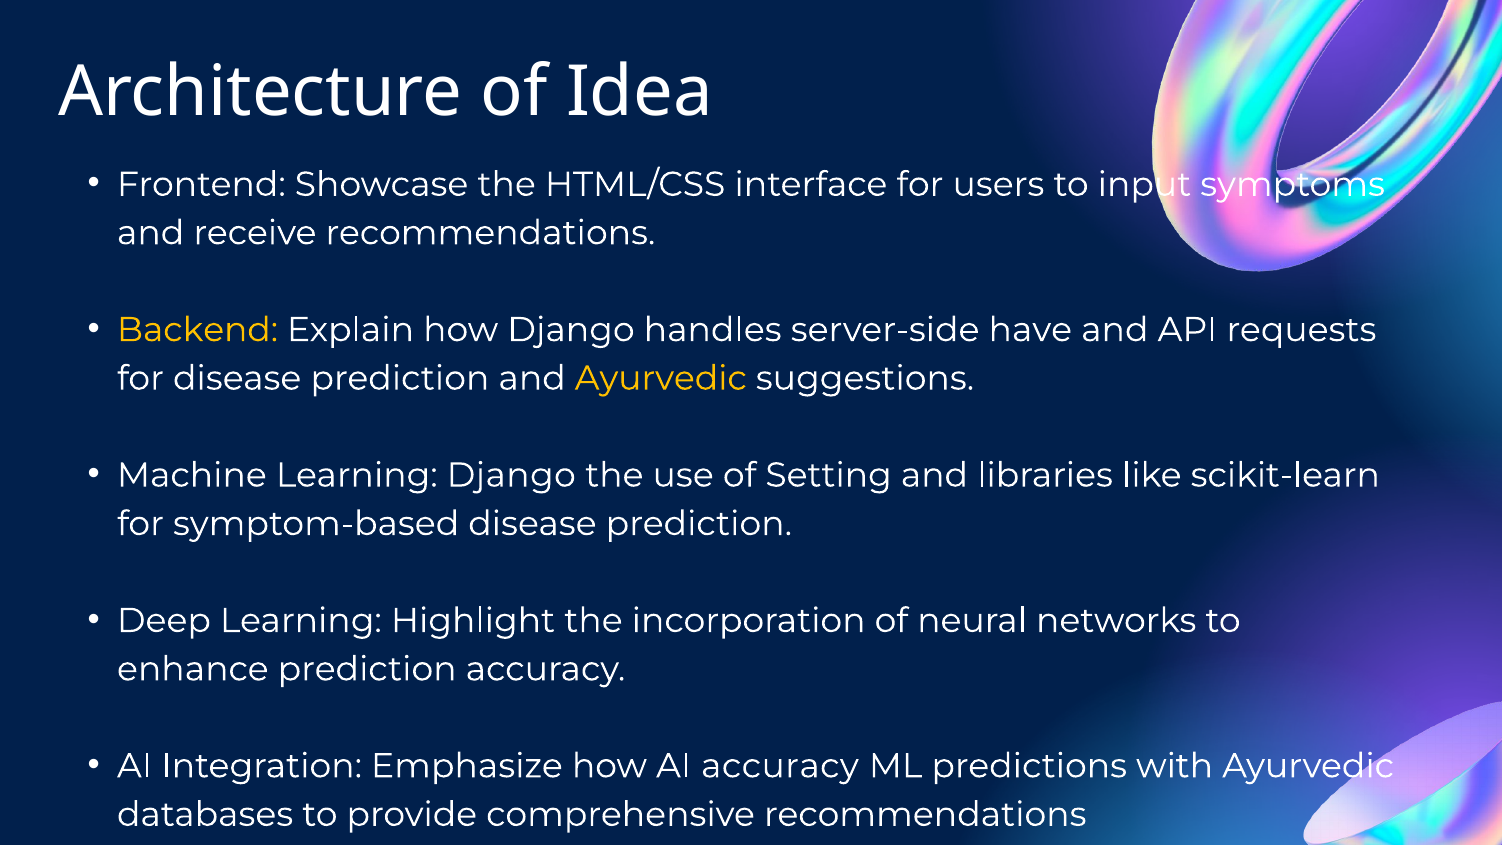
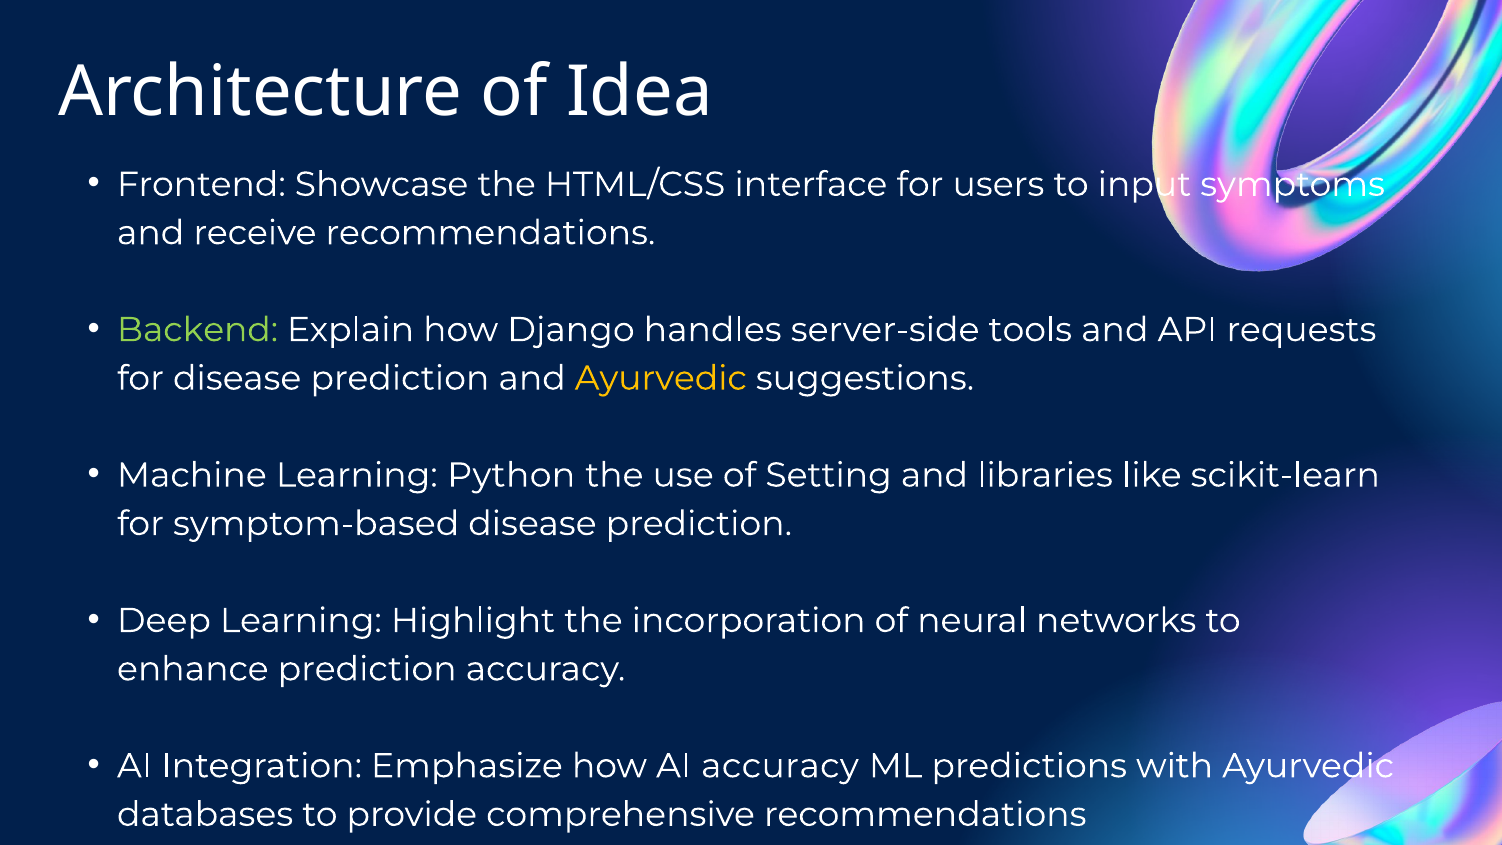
Backend colour: yellow -> light green
have: have -> tools
Learning Django: Django -> Python
